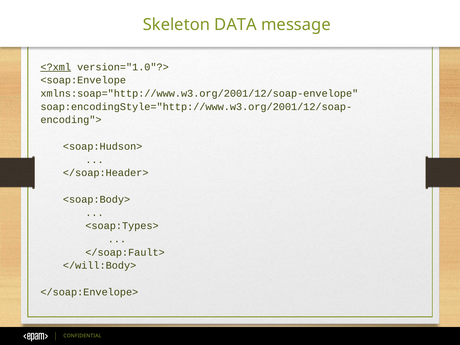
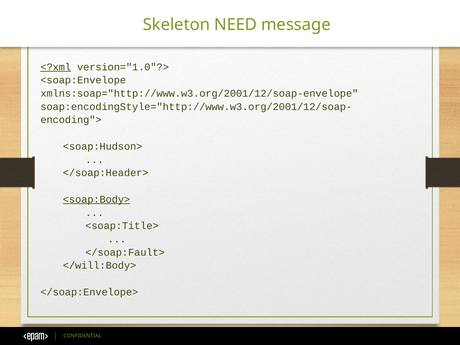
DATA: DATA -> NEED
<soap:Body> underline: none -> present
<soap:Types>: <soap:Types> -> <soap:Title>
